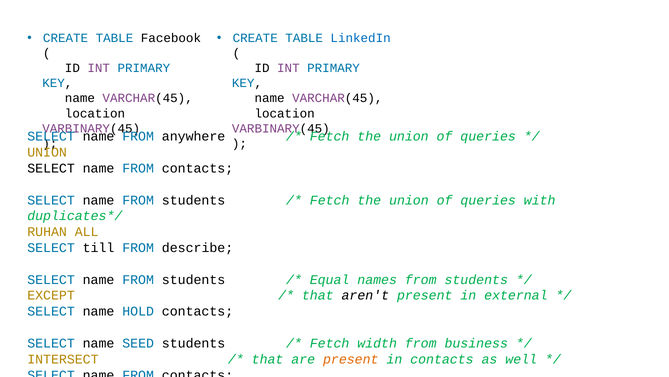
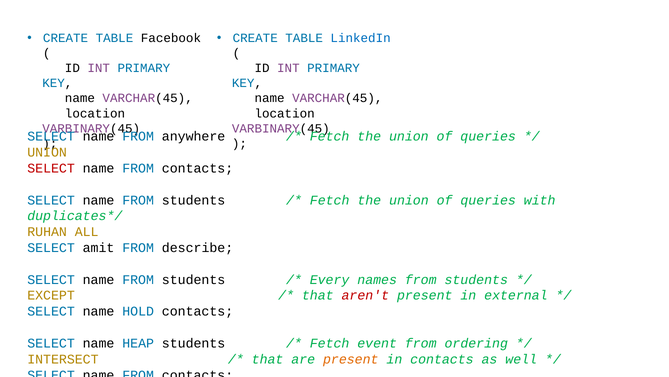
SELECT at (51, 168) colour: black -> red
till: till -> amit
Equal: Equal -> Every
aren't colour: black -> red
SEED: SEED -> HEAP
width: width -> event
business: business -> ordering
